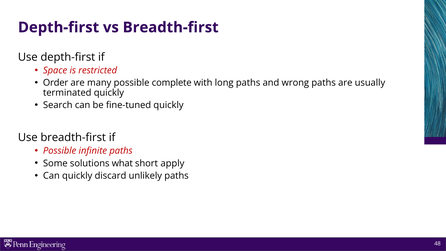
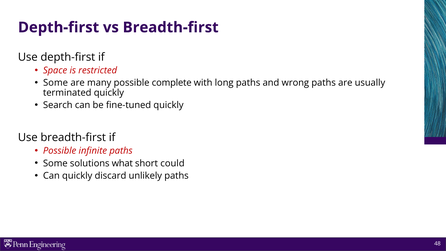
Order at (56, 83): Order -> Some
apply: apply -> could
